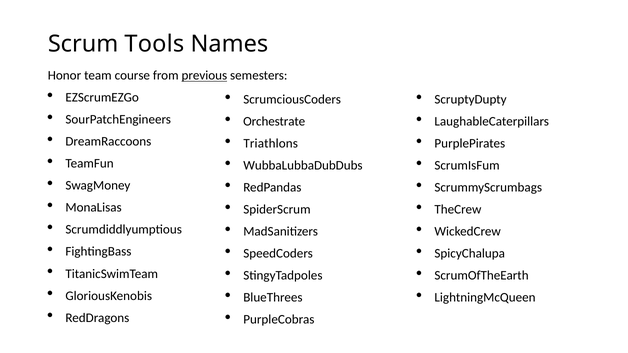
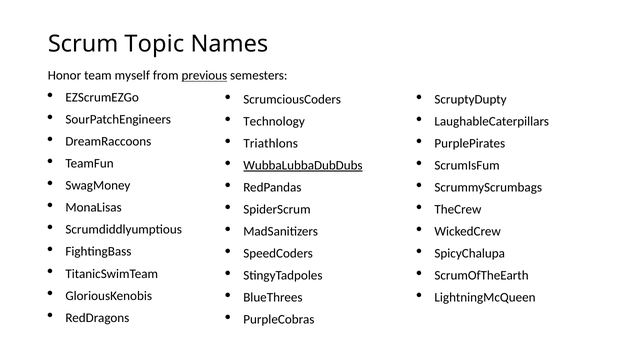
Tools: Tools -> Topic
course: course -> myself
Orchestrate: Orchestrate -> Technology
WubbaLubbaDubDubs underline: none -> present
